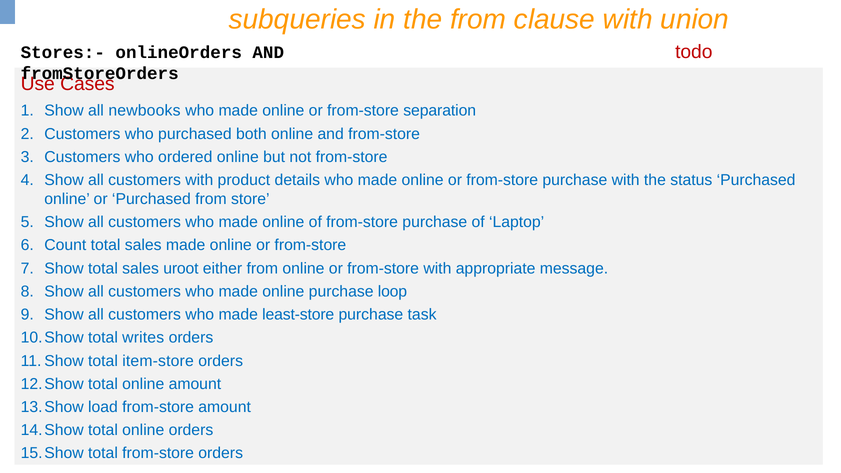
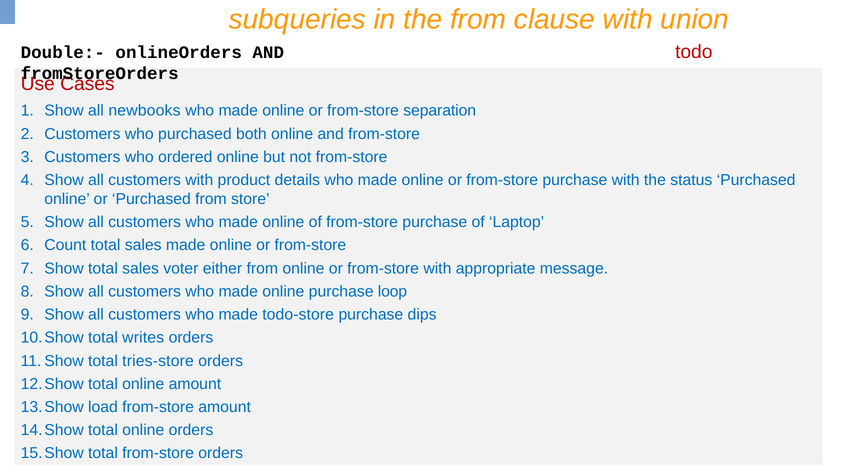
Stores:-: Stores:- -> Double:-
uroot: uroot -> voter
least-store: least-store -> todo-store
task: task -> dips
item-store: item-store -> tries-store
